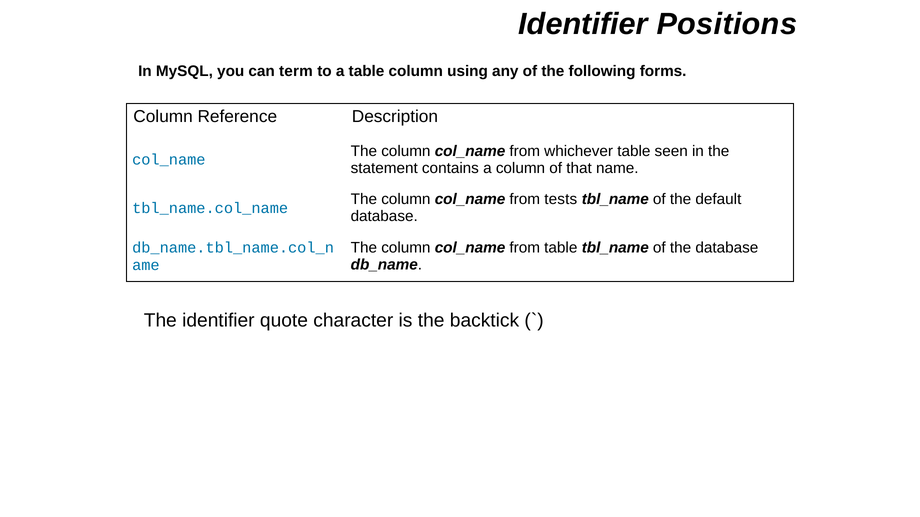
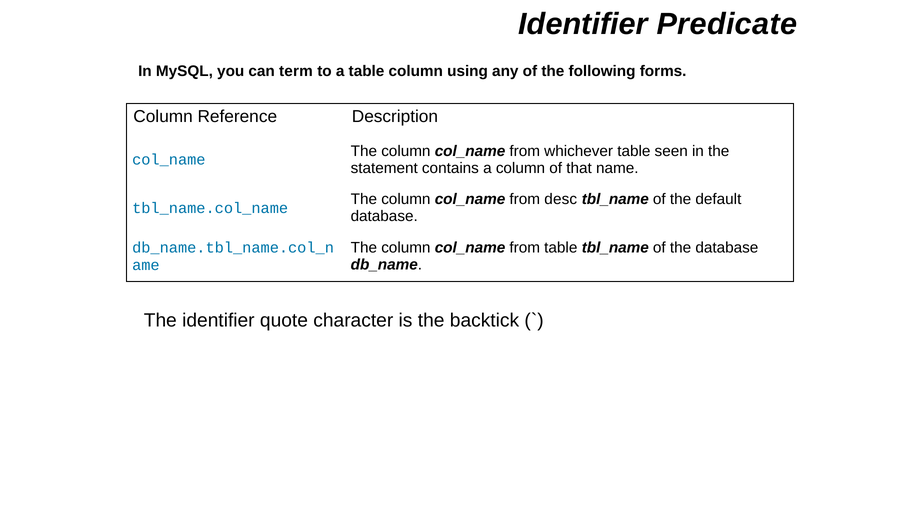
Positions: Positions -> Predicate
tests: tests -> desc
